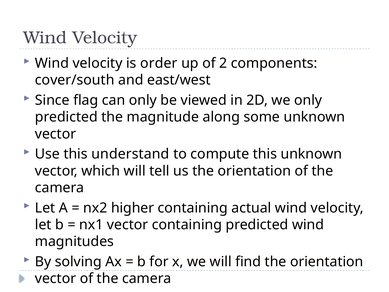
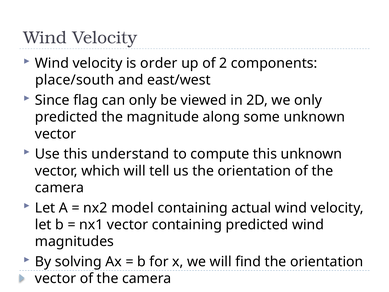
cover/south: cover/south -> place/south
higher: higher -> model
